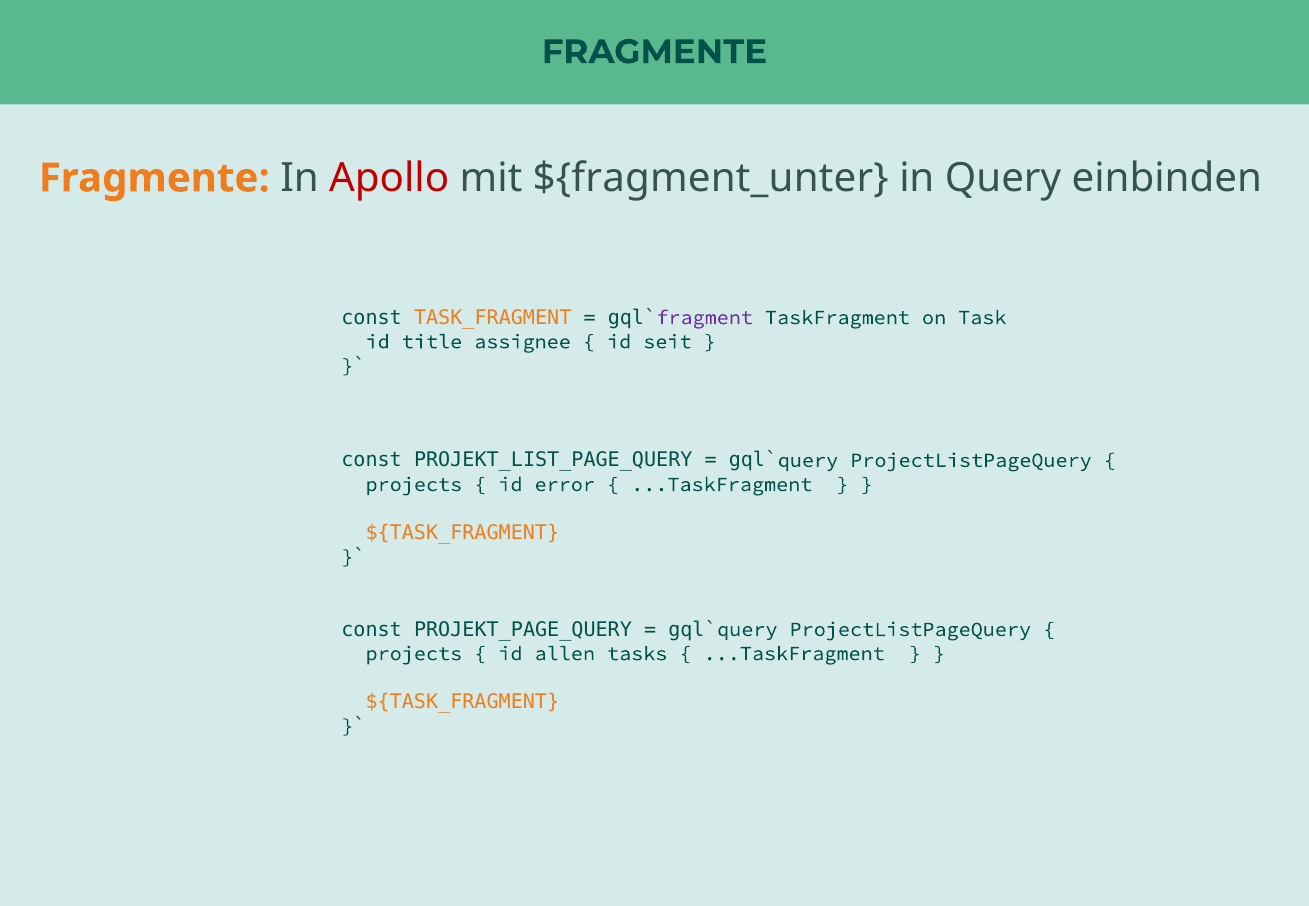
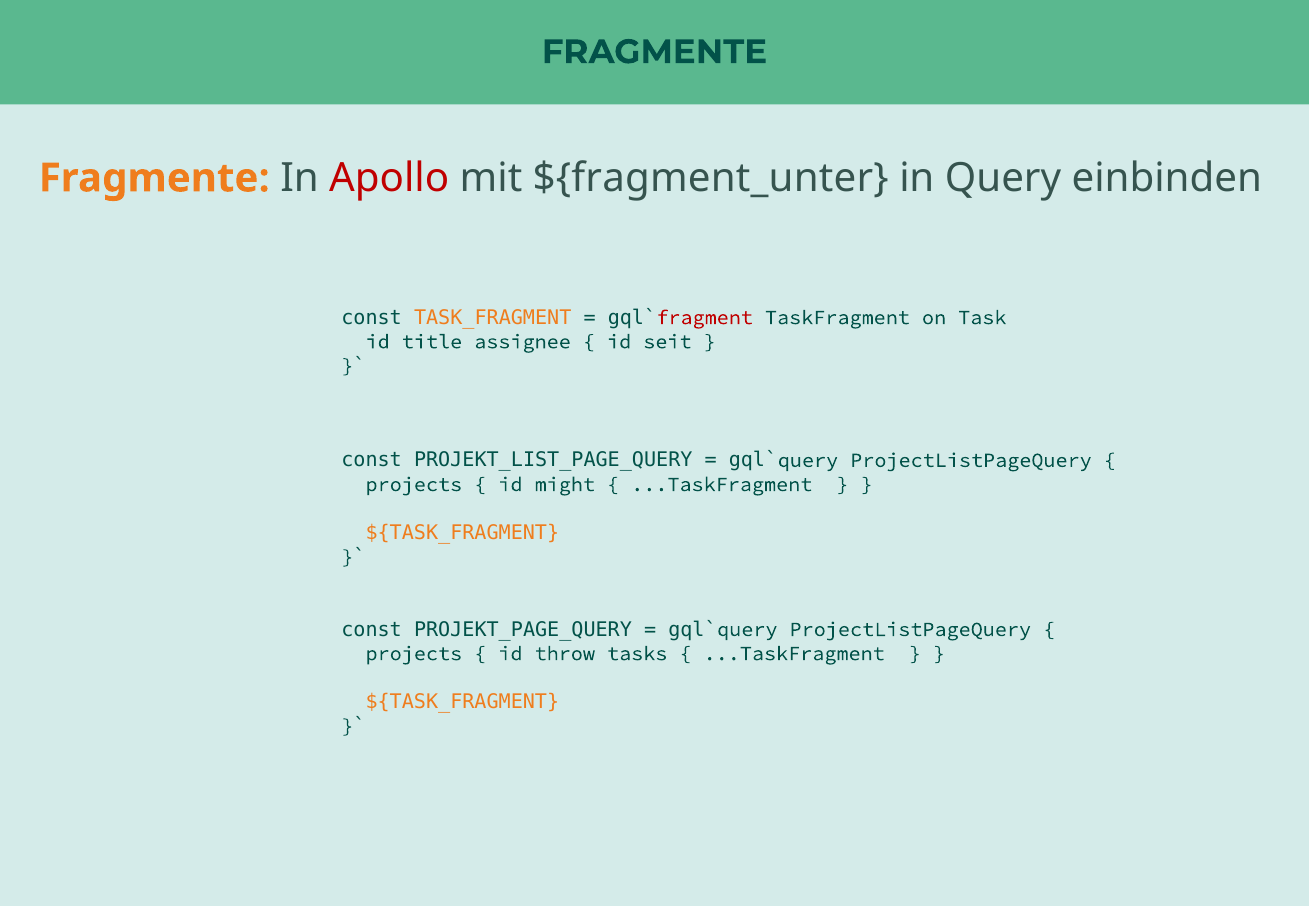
fragment colour: purple -> red
error: error -> might
allen: allen -> throw
